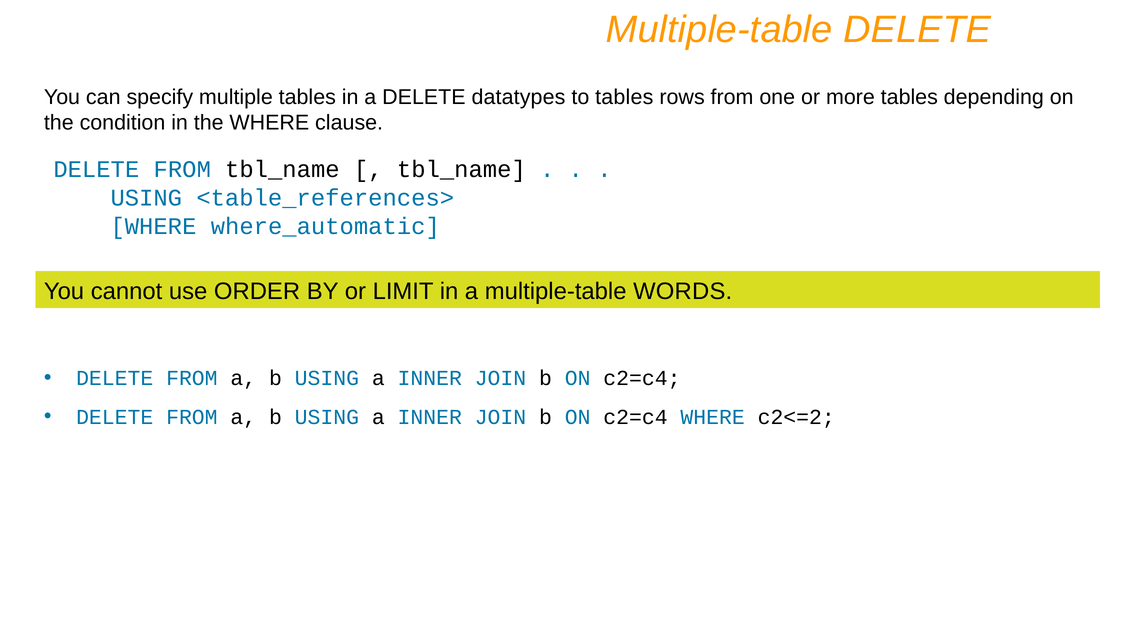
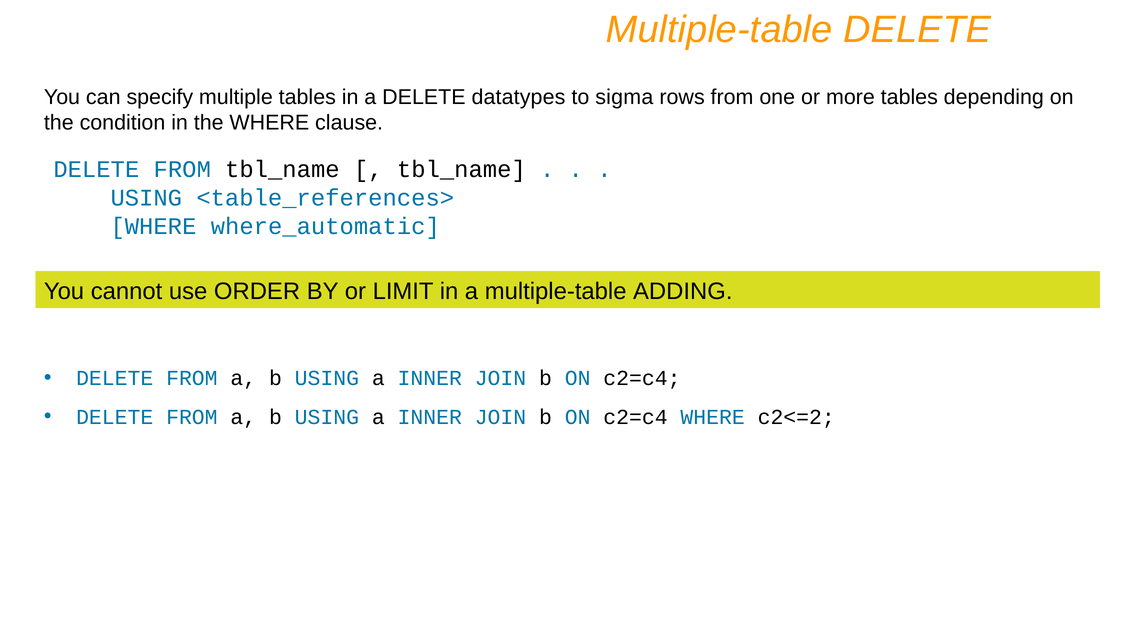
to tables: tables -> sigma
WORDS: WORDS -> ADDING
